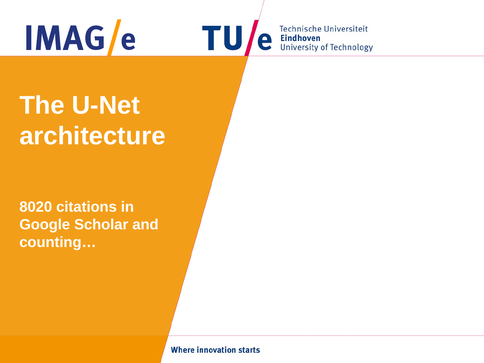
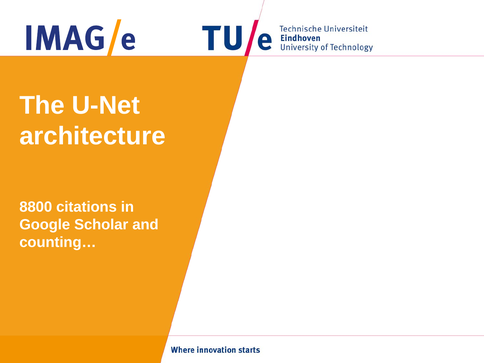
8020: 8020 -> 8800
